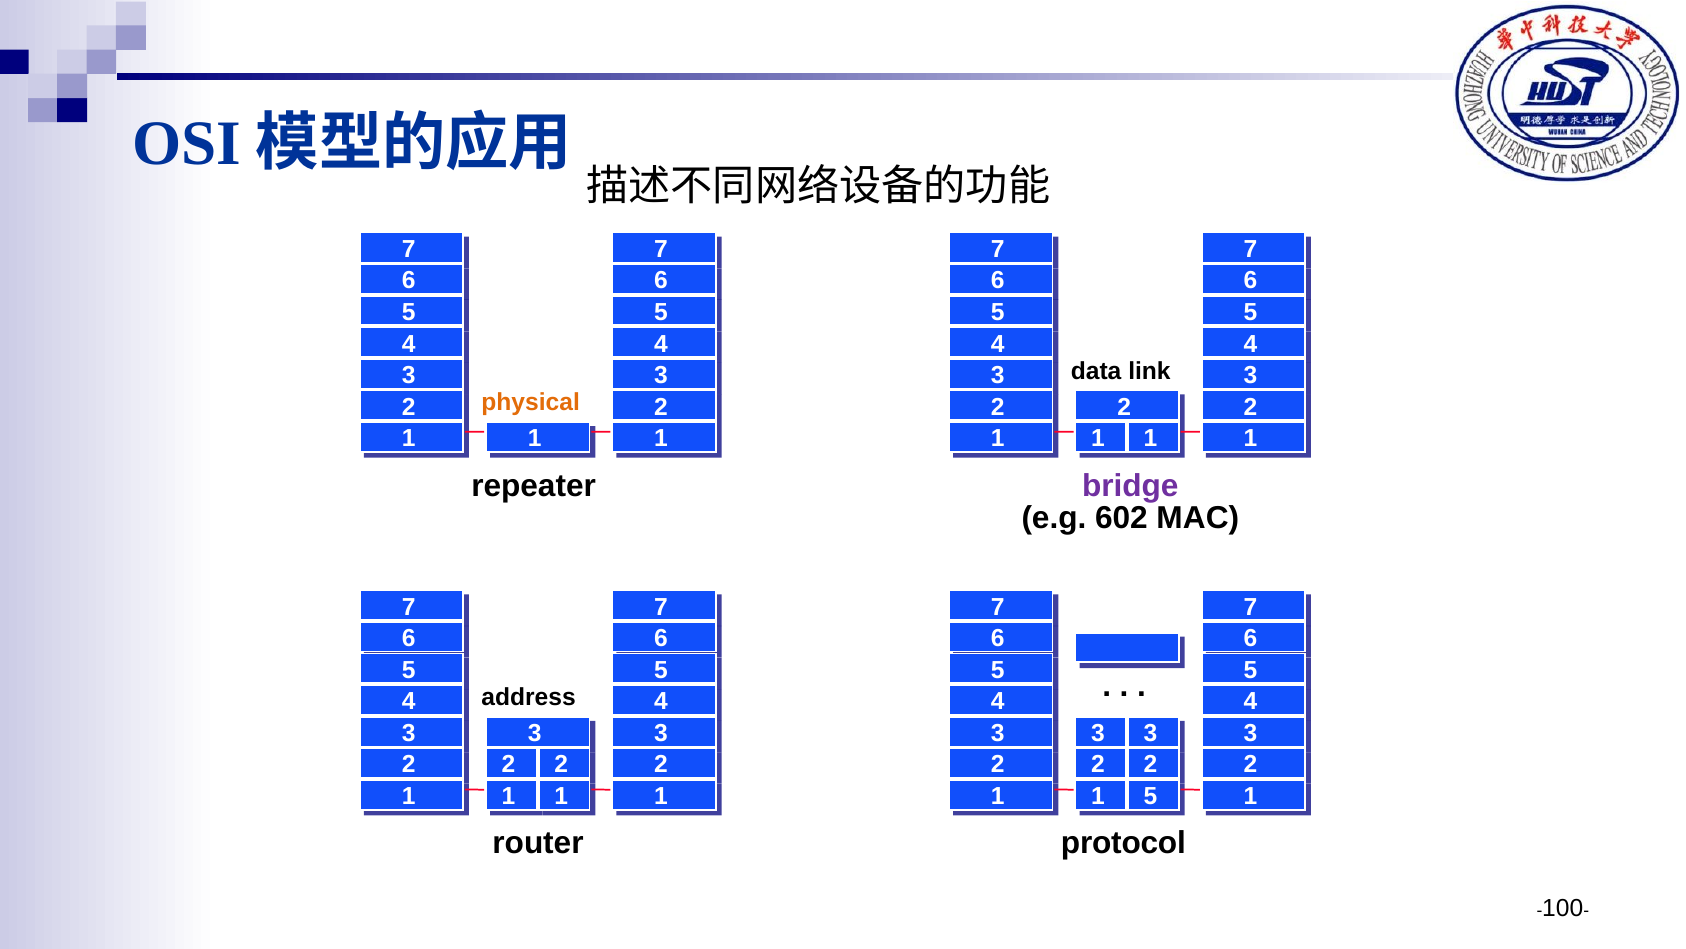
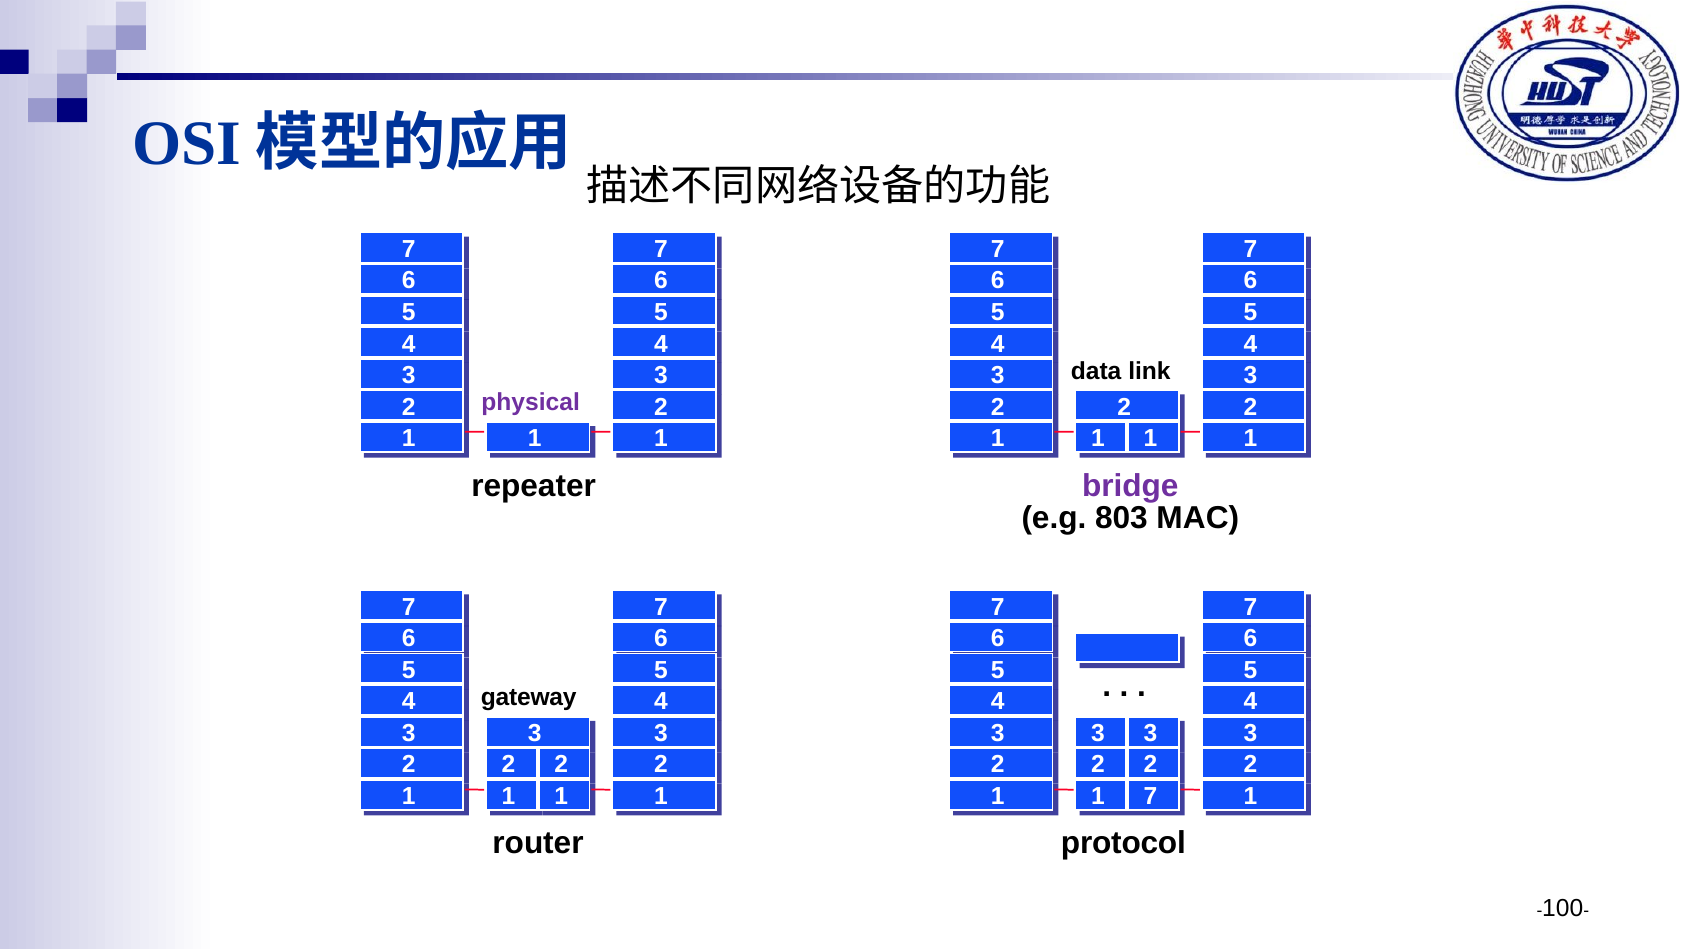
physical colour: orange -> purple
602: 602 -> 803
address: address -> gateway
1 5: 5 -> 7
